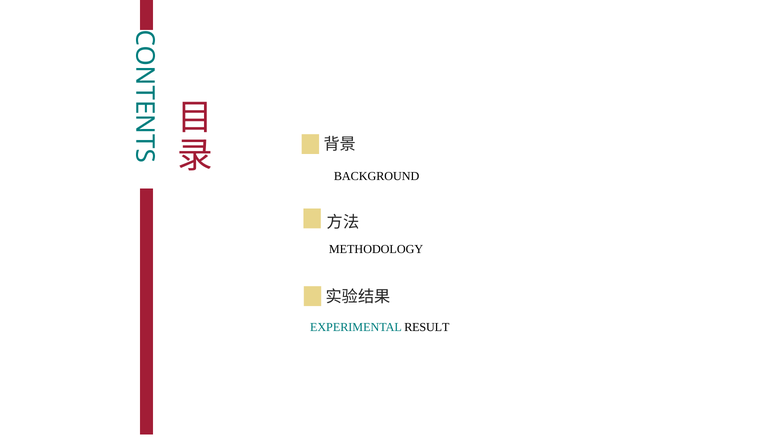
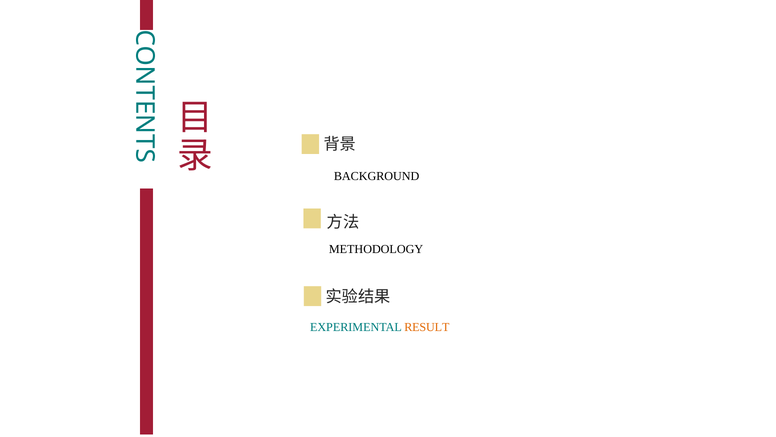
RESULT colour: black -> orange
